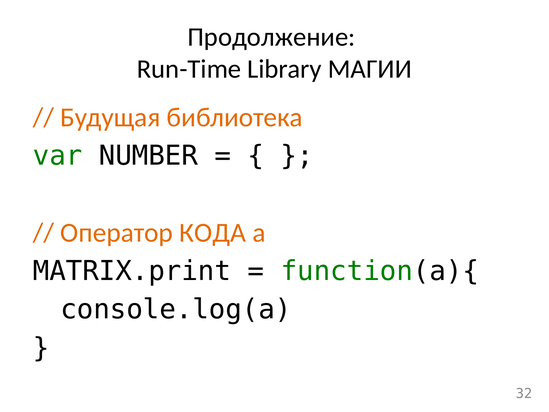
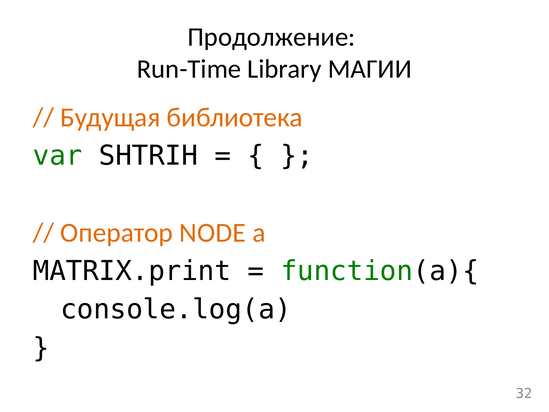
NUMBER: NUMBER -> SHTRIH
КОДА: КОДА -> NODE
